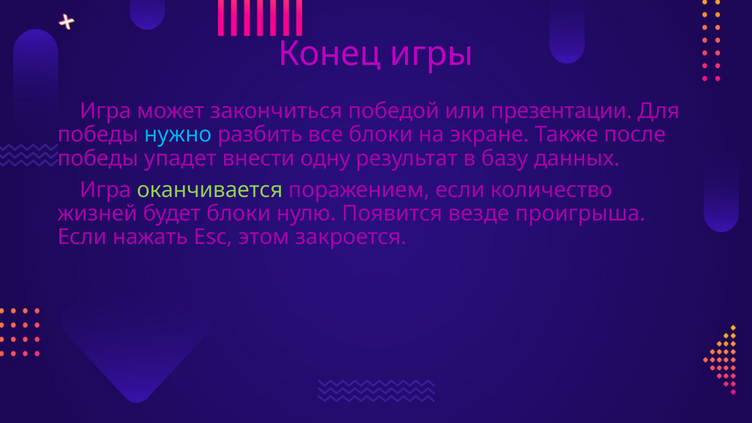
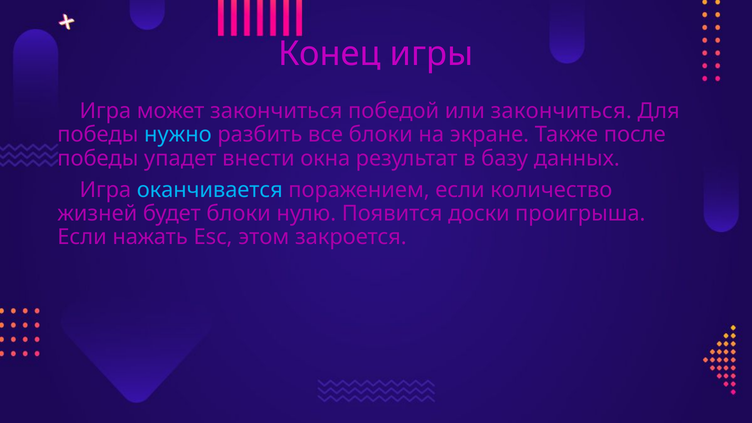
или презентации: презентации -> закончиться
одну: одну -> окна
оканчивается colour: light green -> light blue
везде: везде -> доски
